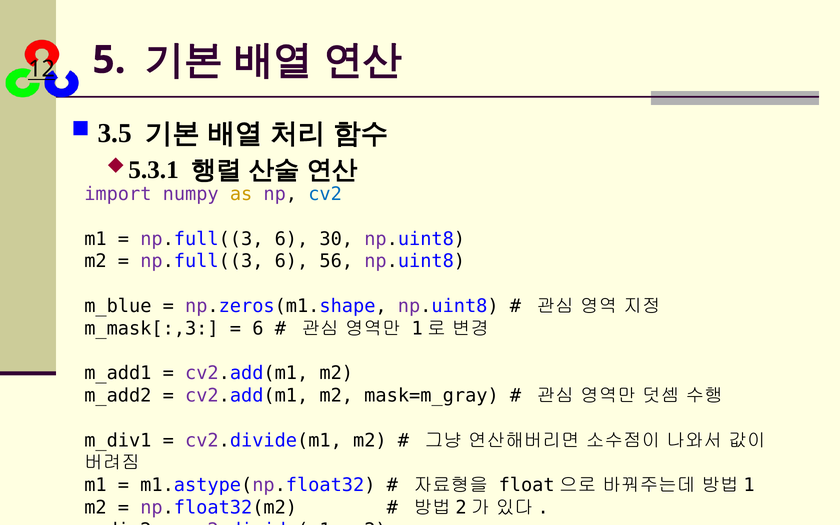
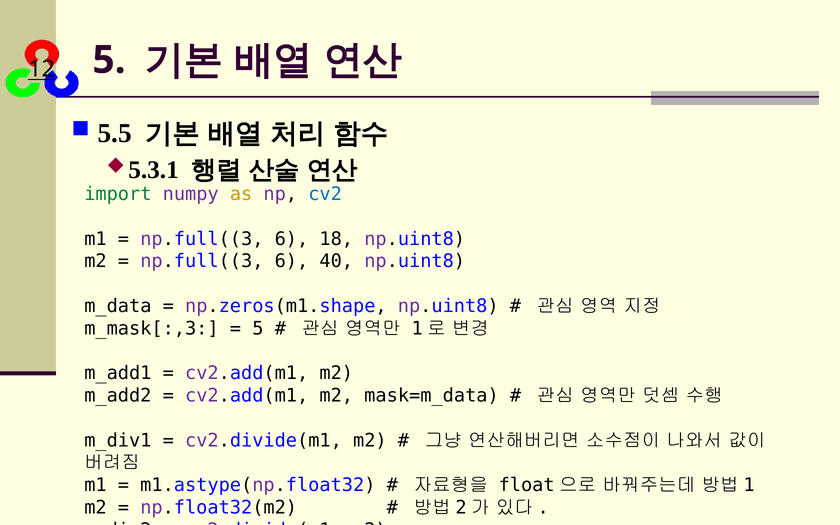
3.5: 3.5 -> 5.5
import colour: purple -> green
30: 30 -> 18
56: 56 -> 40
m_blue: m_blue -> m_data
6 at (258, 328): 6 -> 5
mask=m_gray: mask=m_gray -> mask=m_data
